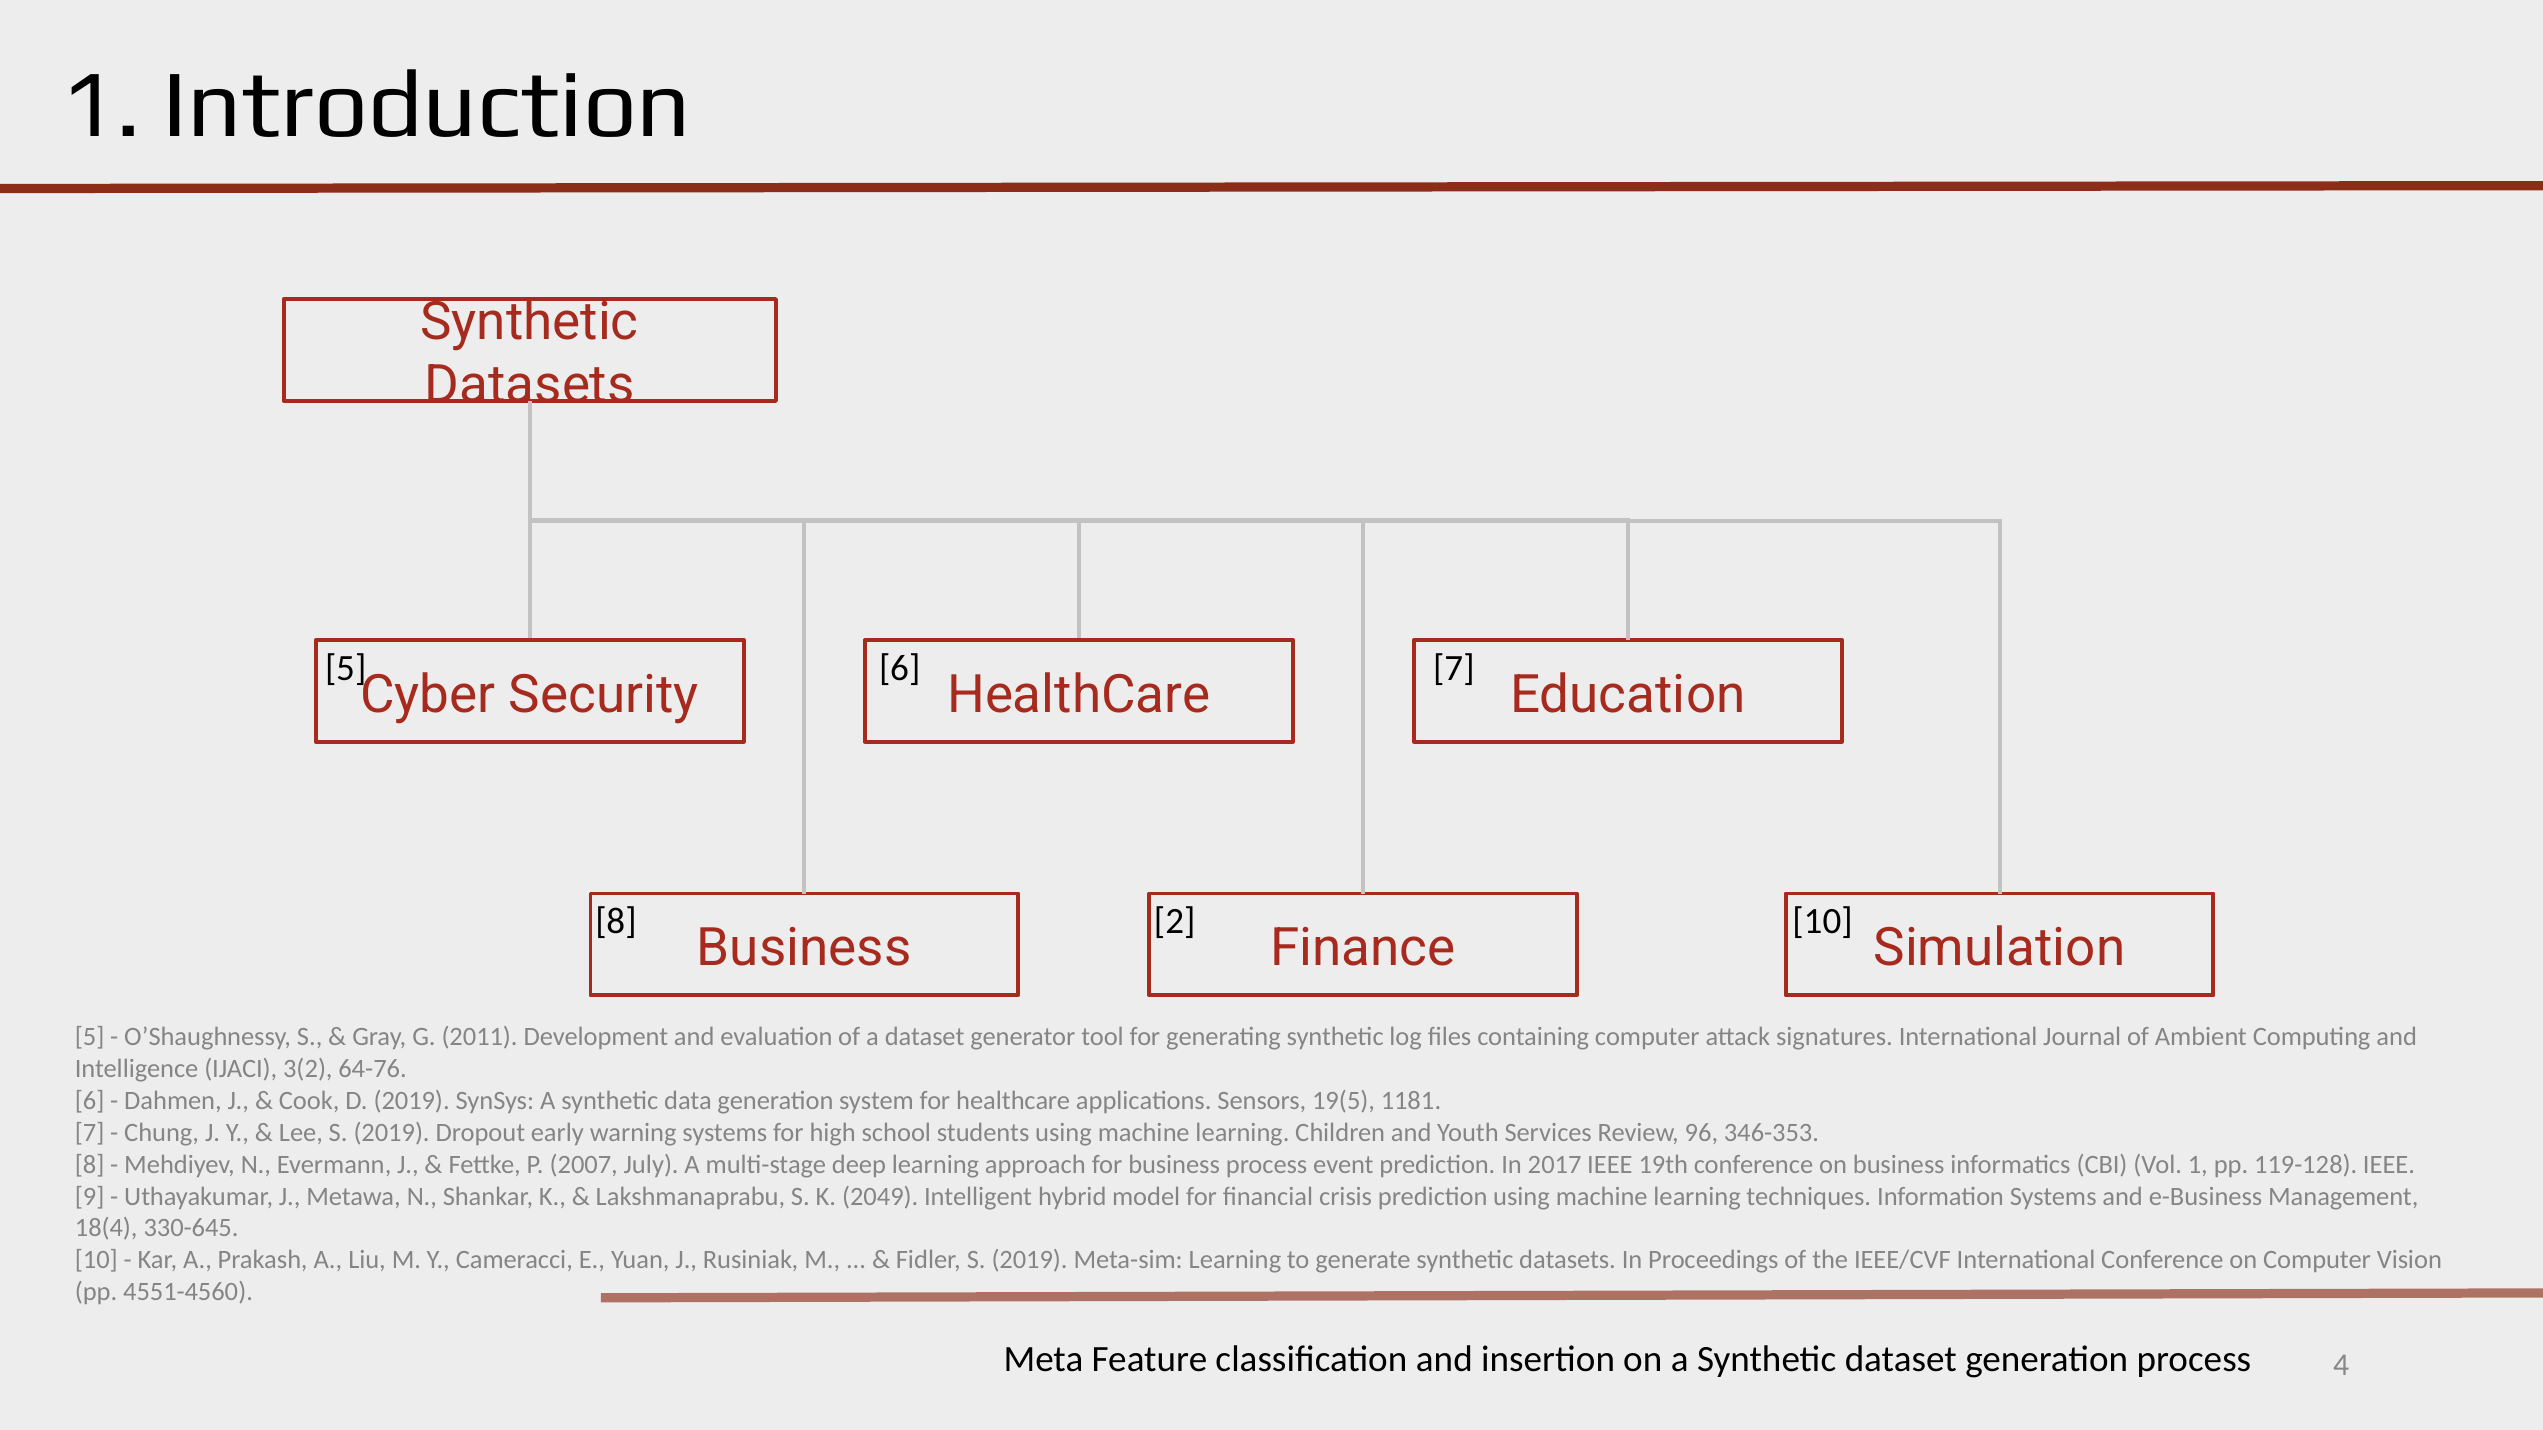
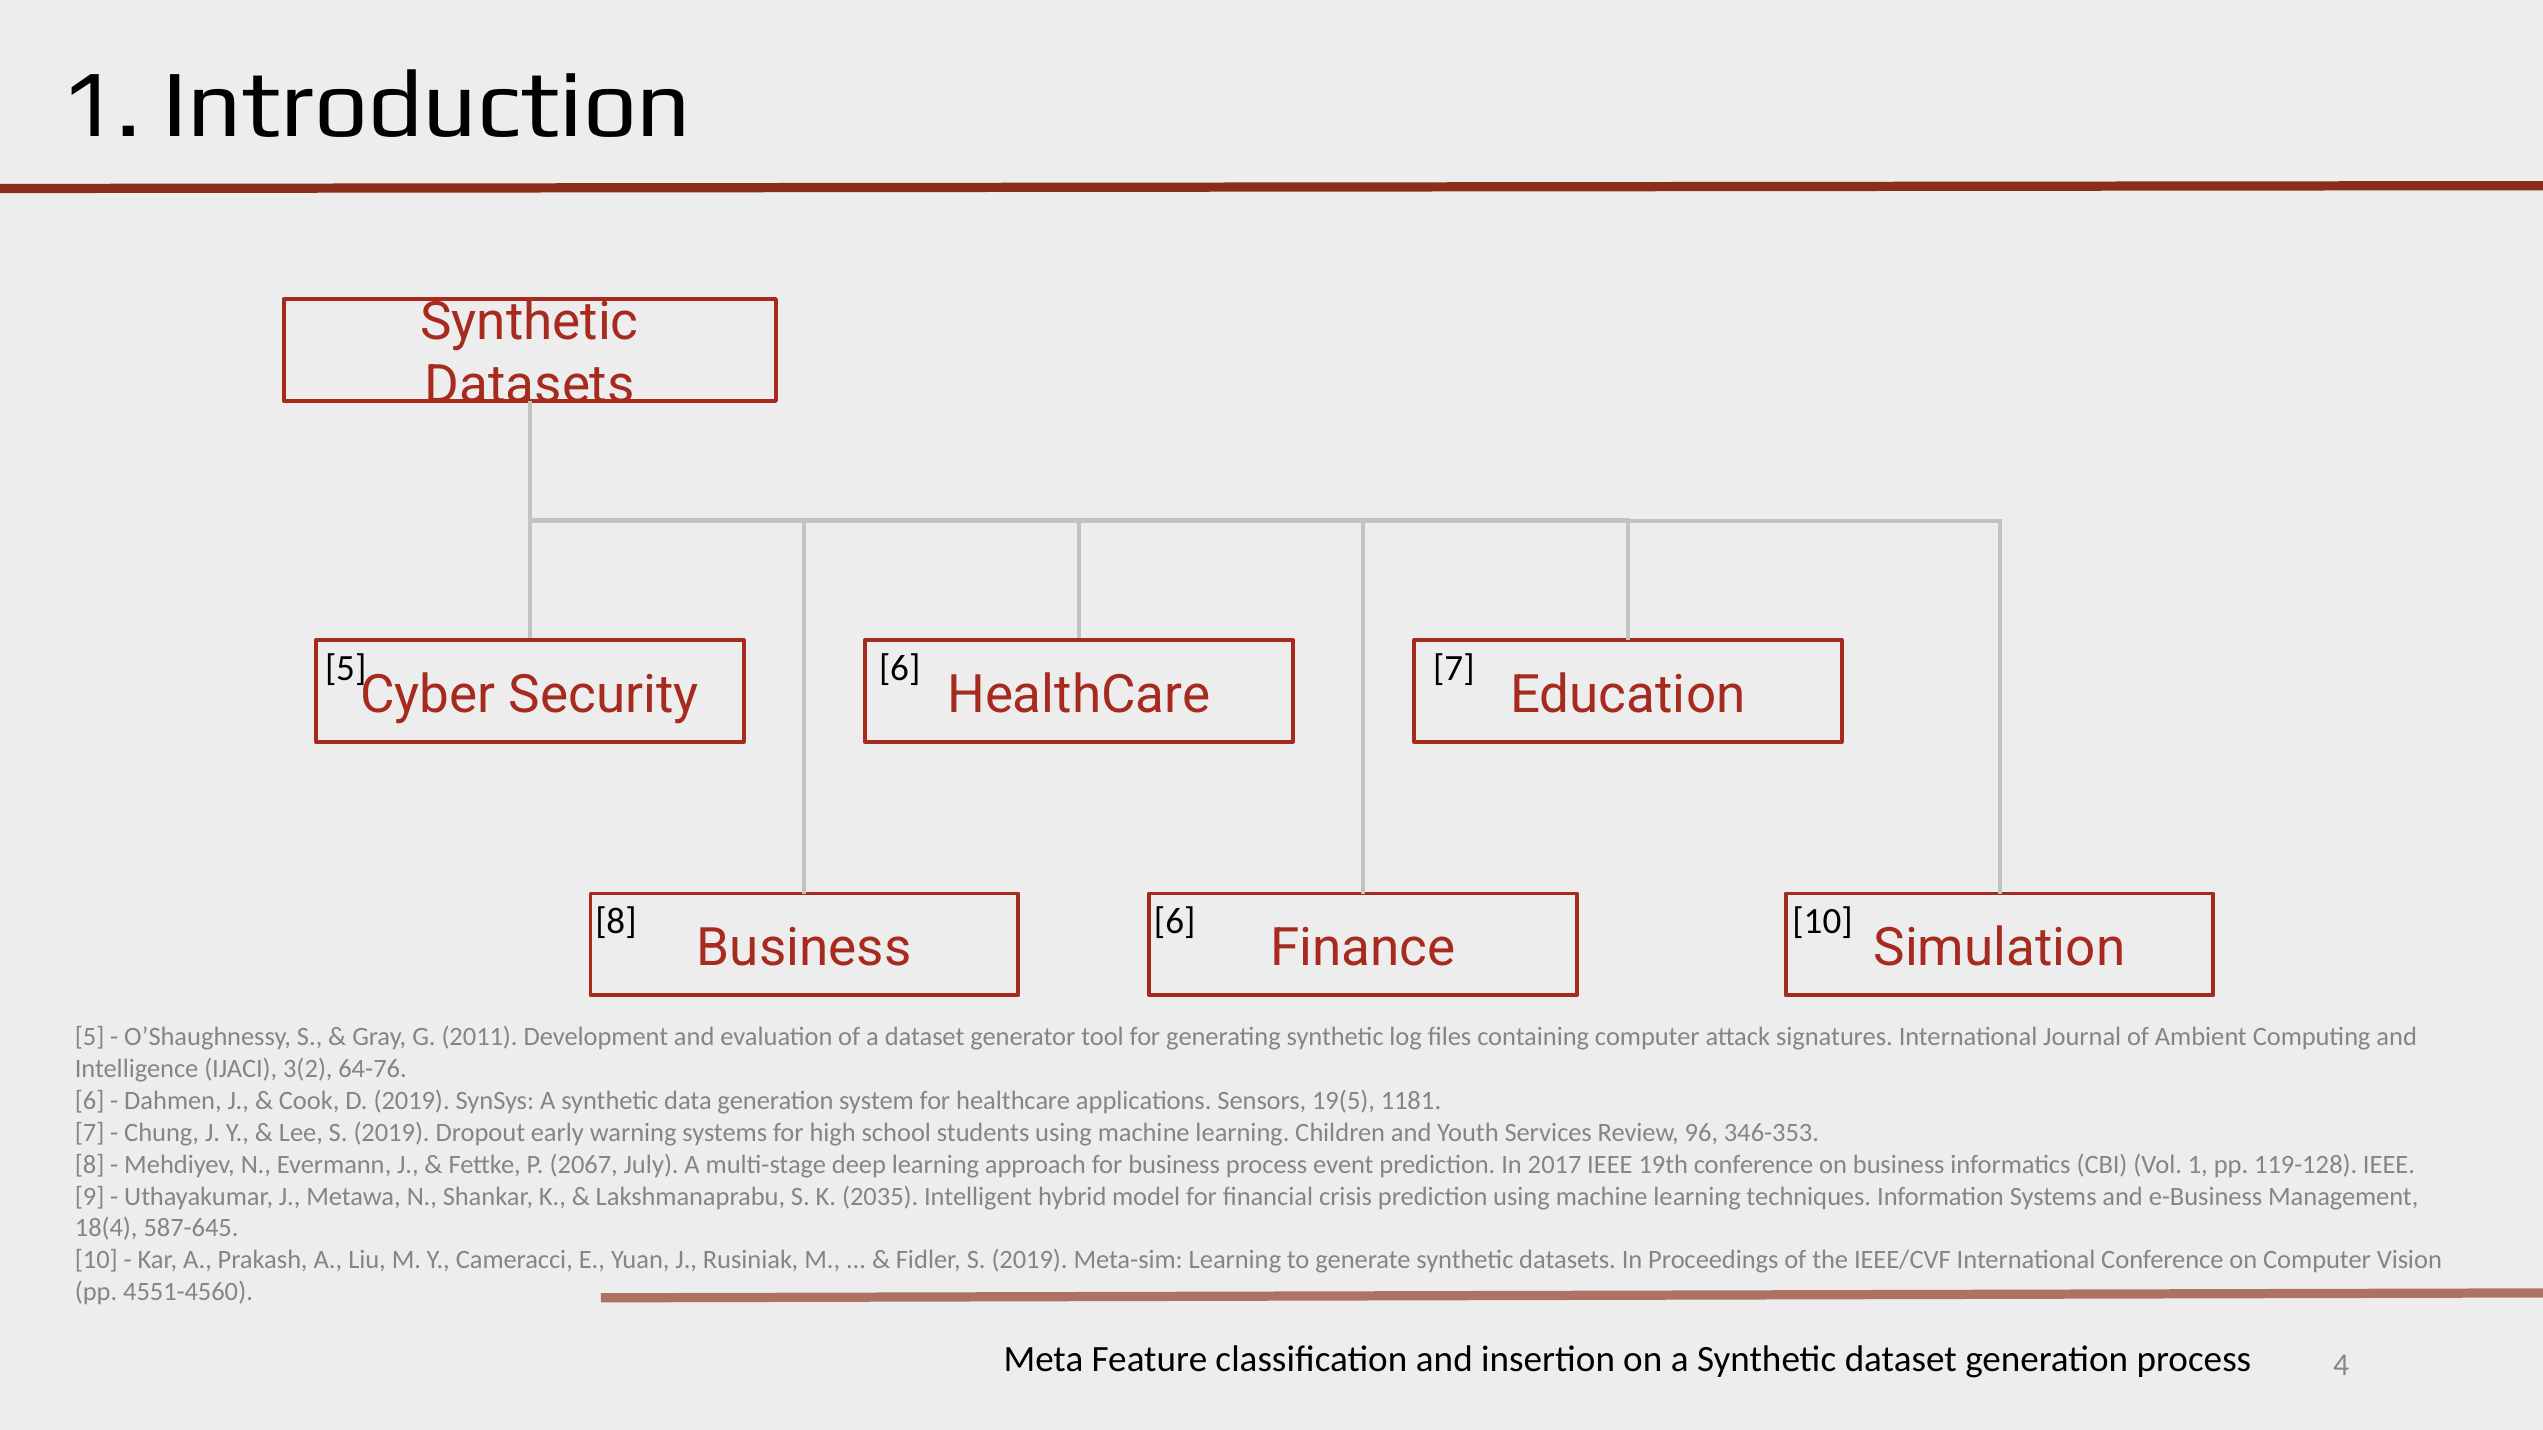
8 2: 2 -> 6
2007: 2007 -> 2067
2049: 2049 -> 2035
330-645: 330-645 -> 587-645
